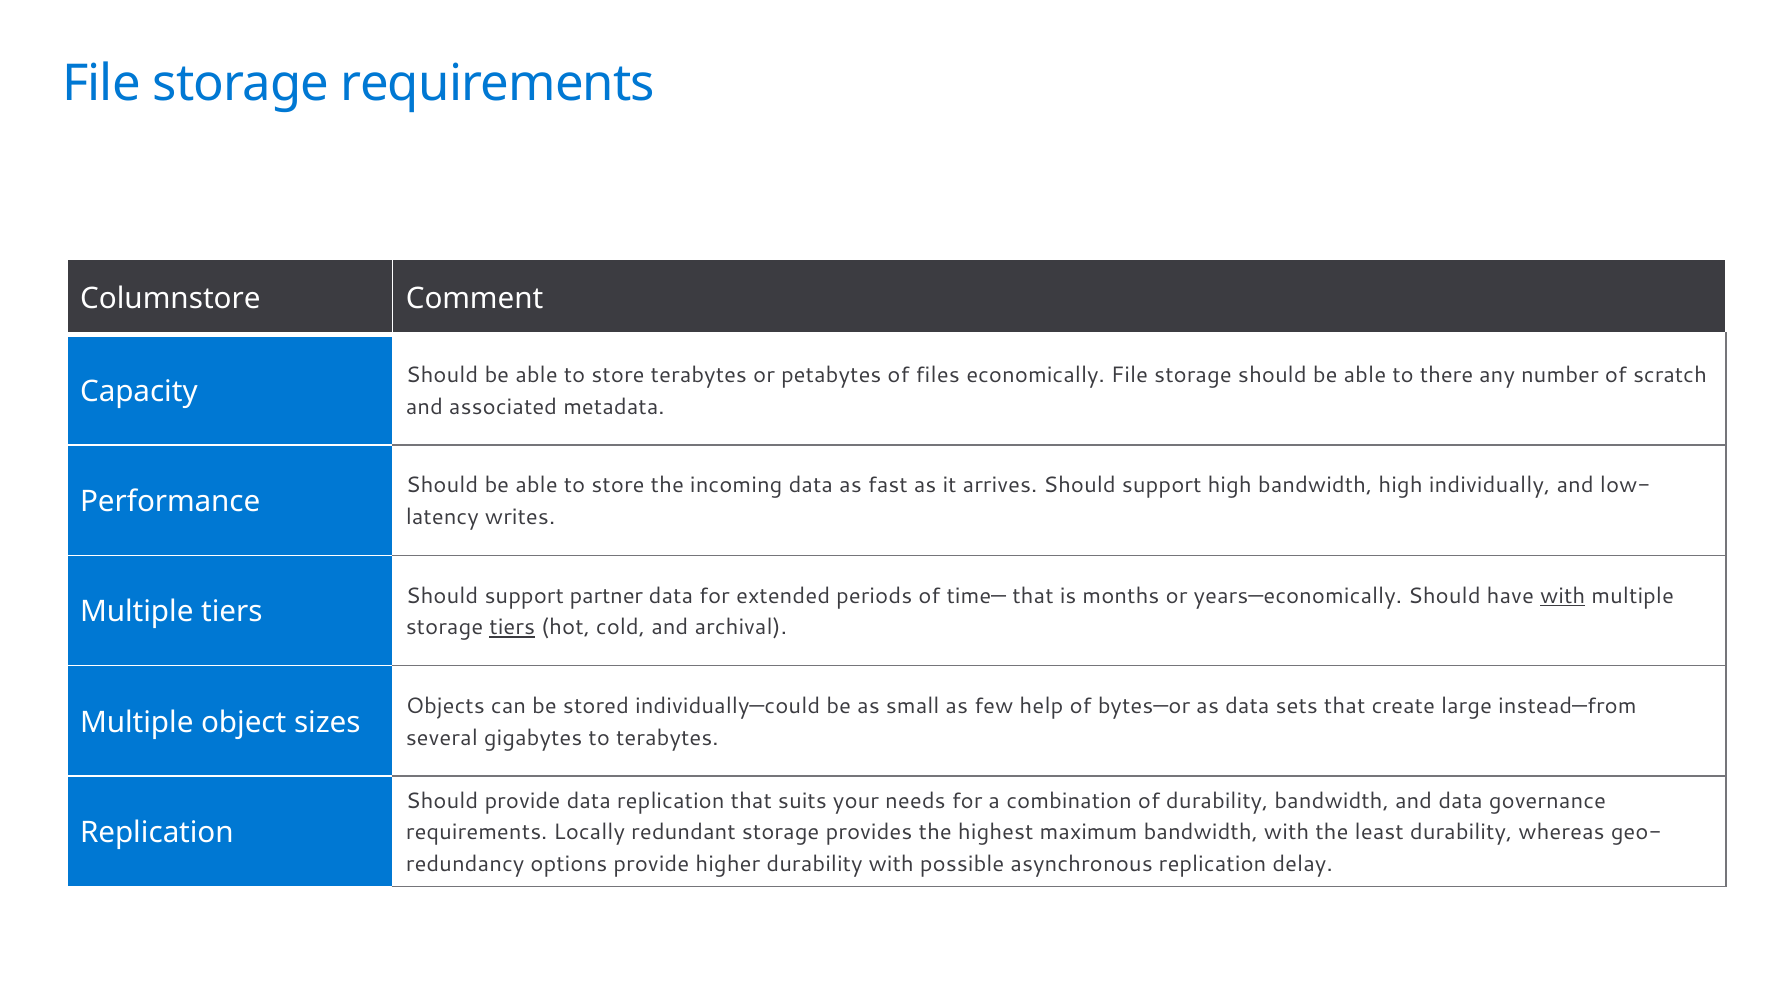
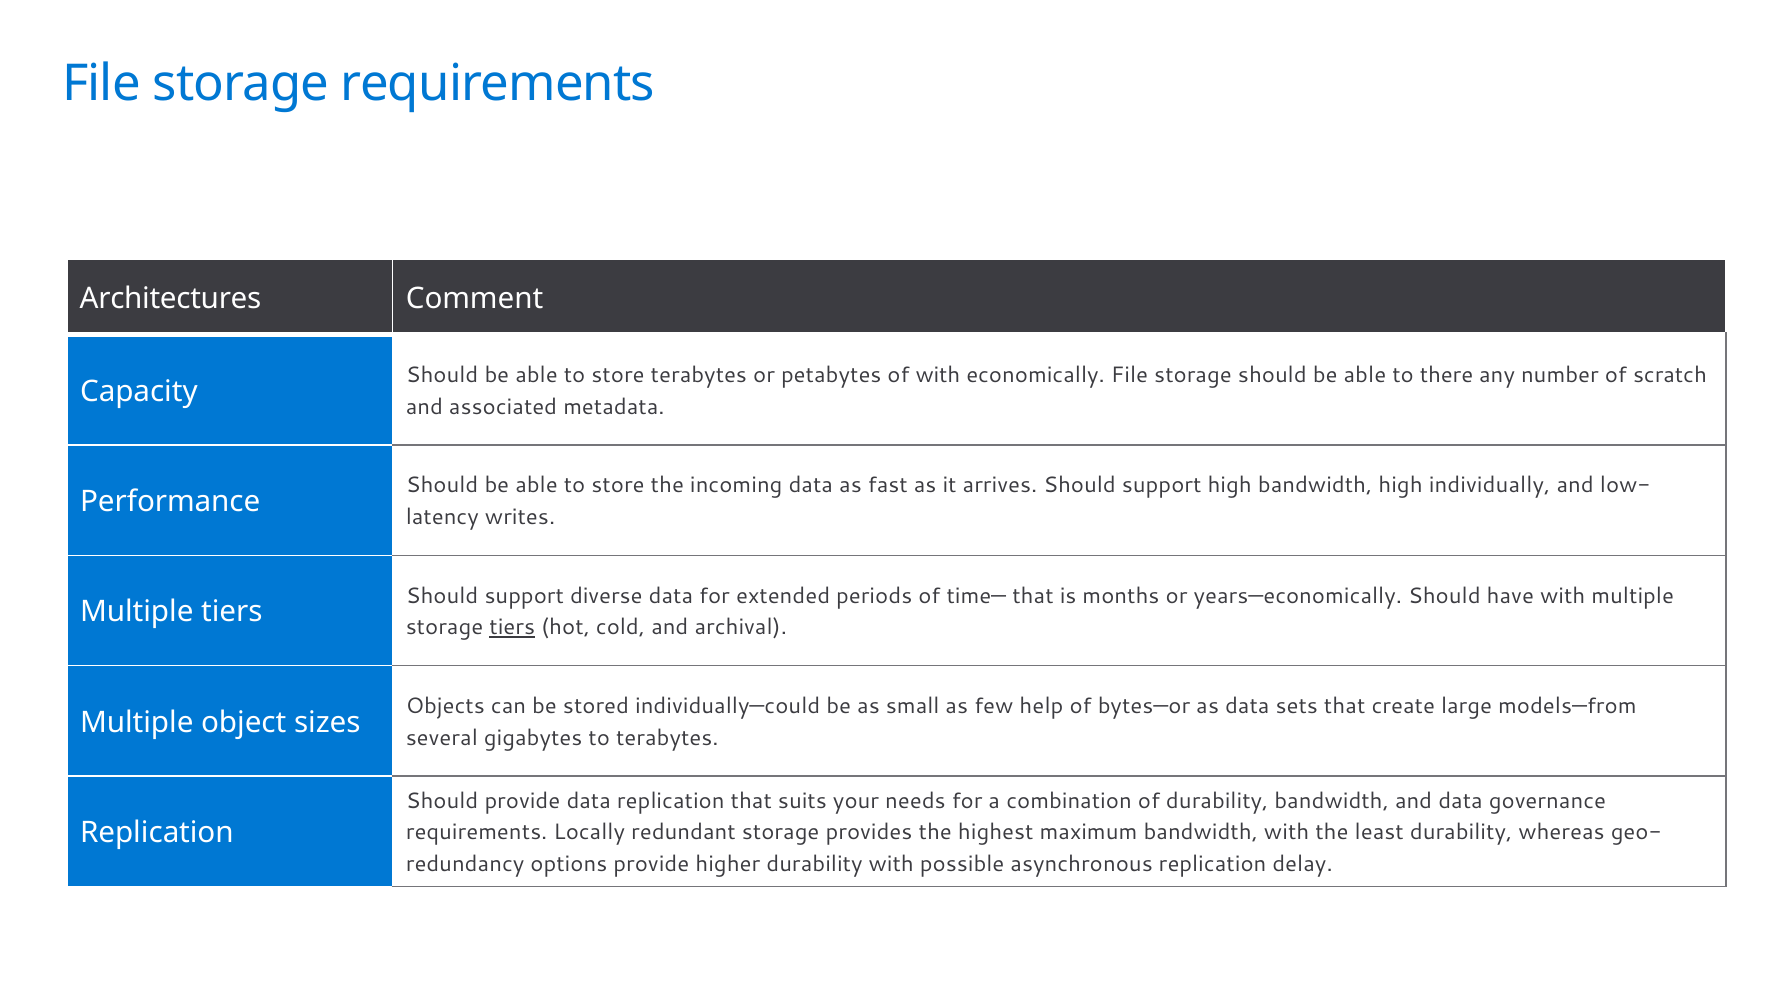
Columnstore: Columnstore -> Architectures
of files: files -> with
partner: partner -> diverse
with at (1563, 596) underline: present -> none
instead—from: instead—from -> models—from
